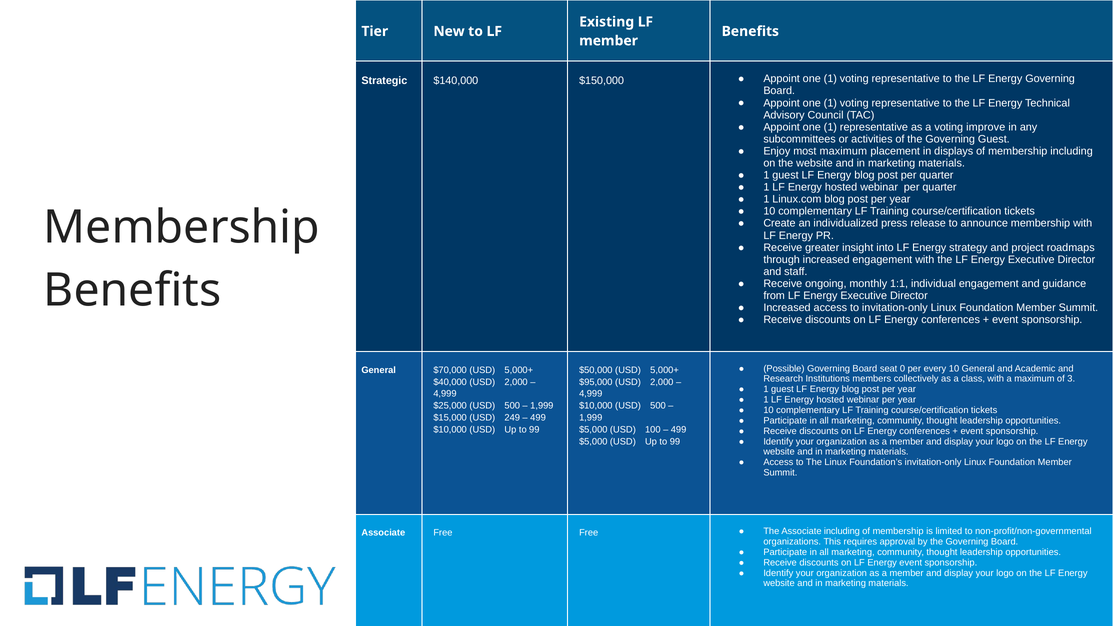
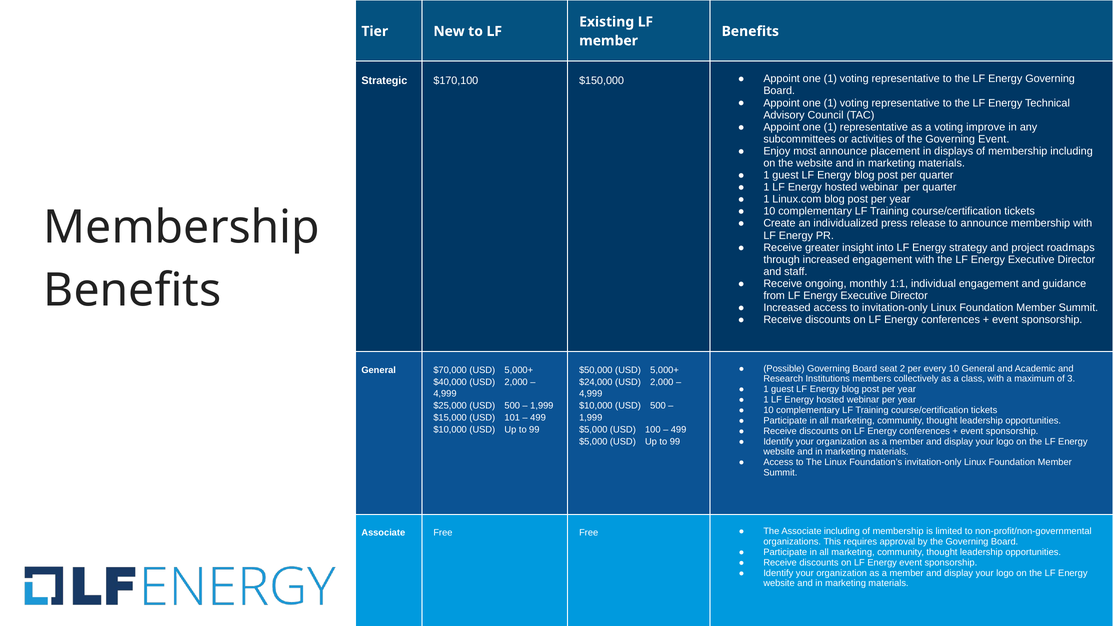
$140,000: $140,000 -> $170,100
Governing Guest: Guest -> Event
most maximum: maximum -> announce
0: 0 -> 2
$95,000: $95,000 -> $24,000
249: 249 -> 101
